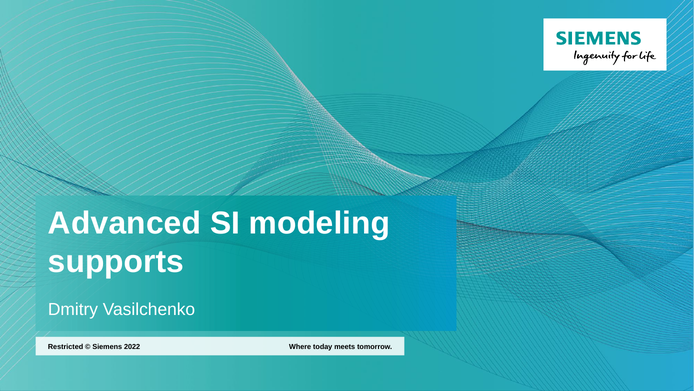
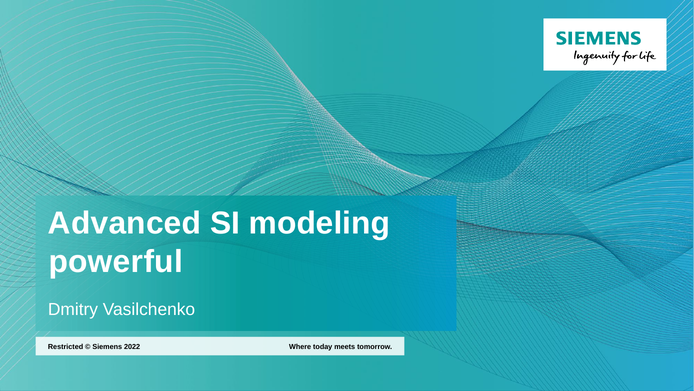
supports: supports -> powerful
